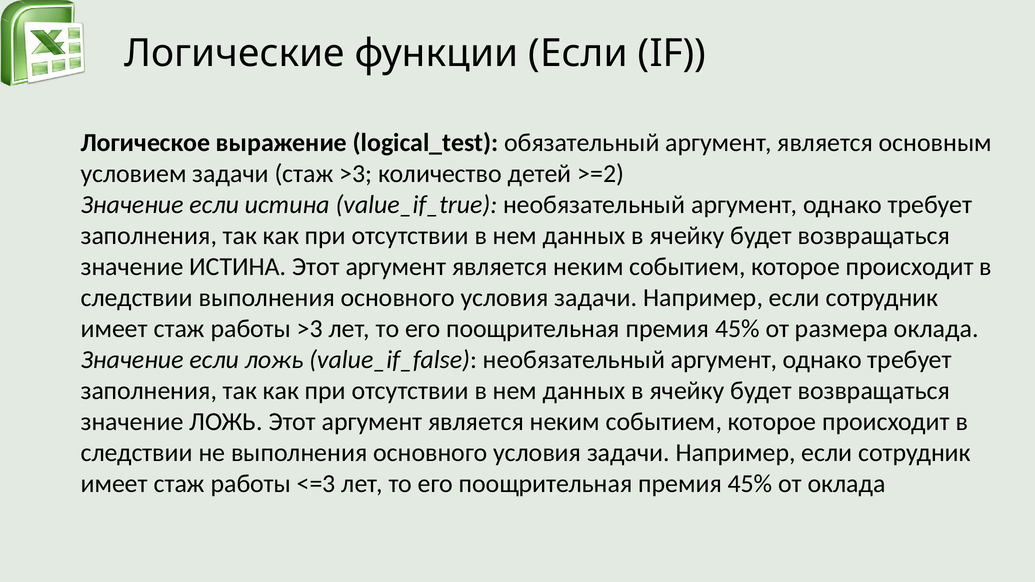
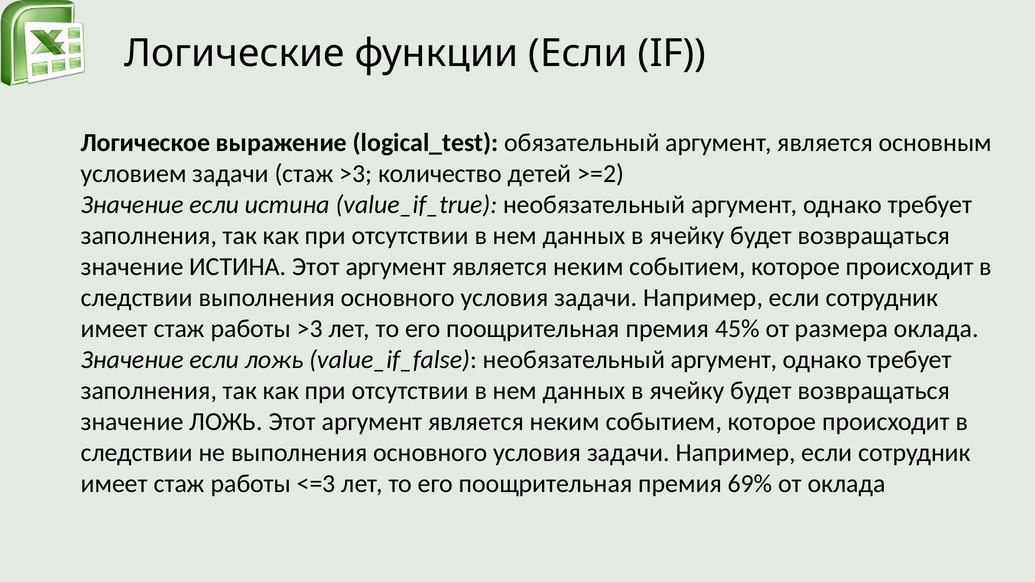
45% at (750, 484): 45% -> 69%
